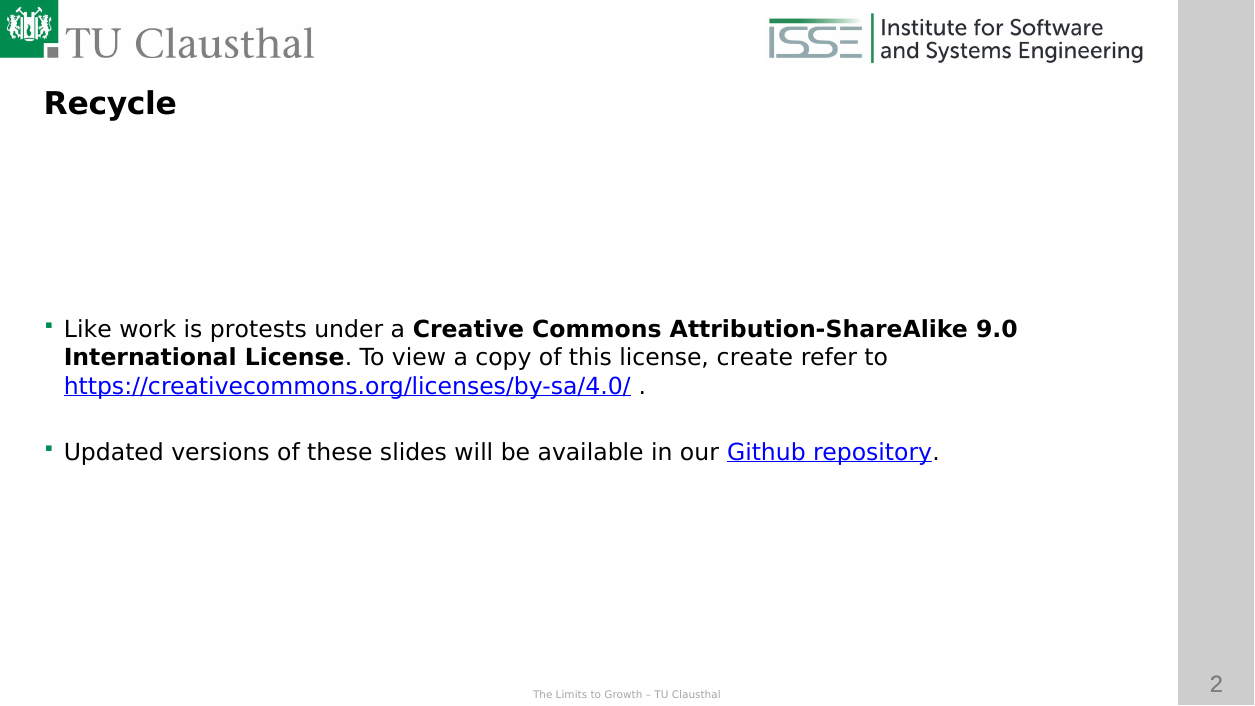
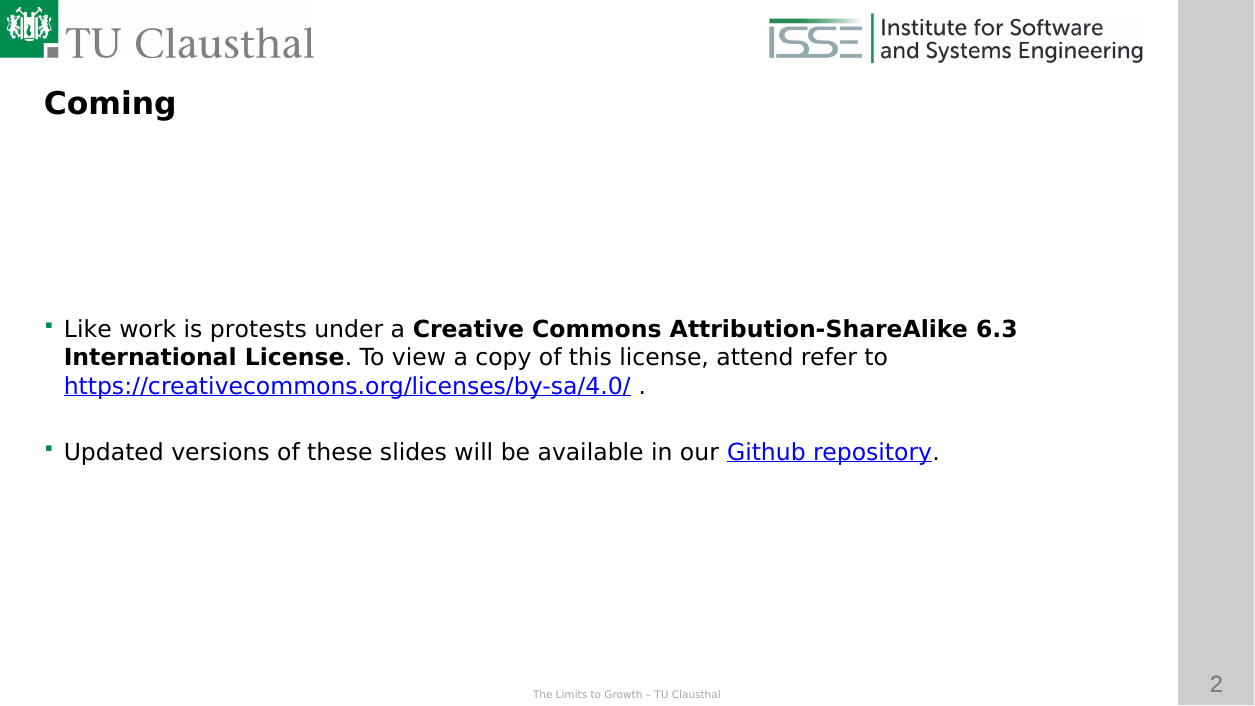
Recycle: Recycle -> Coming
9.0: 9.0 -> 6.3
create: create -> attend
